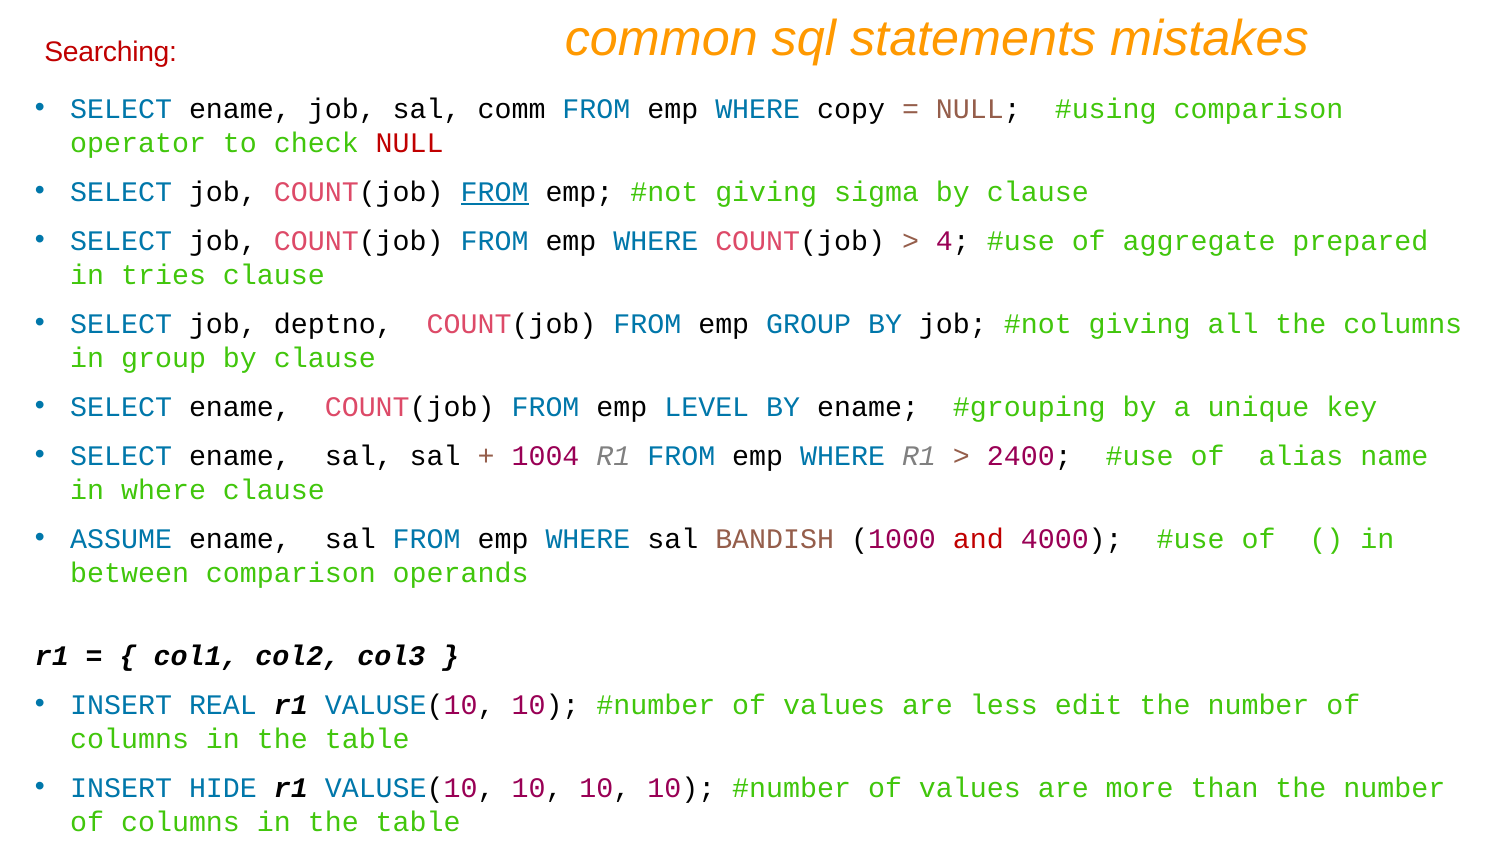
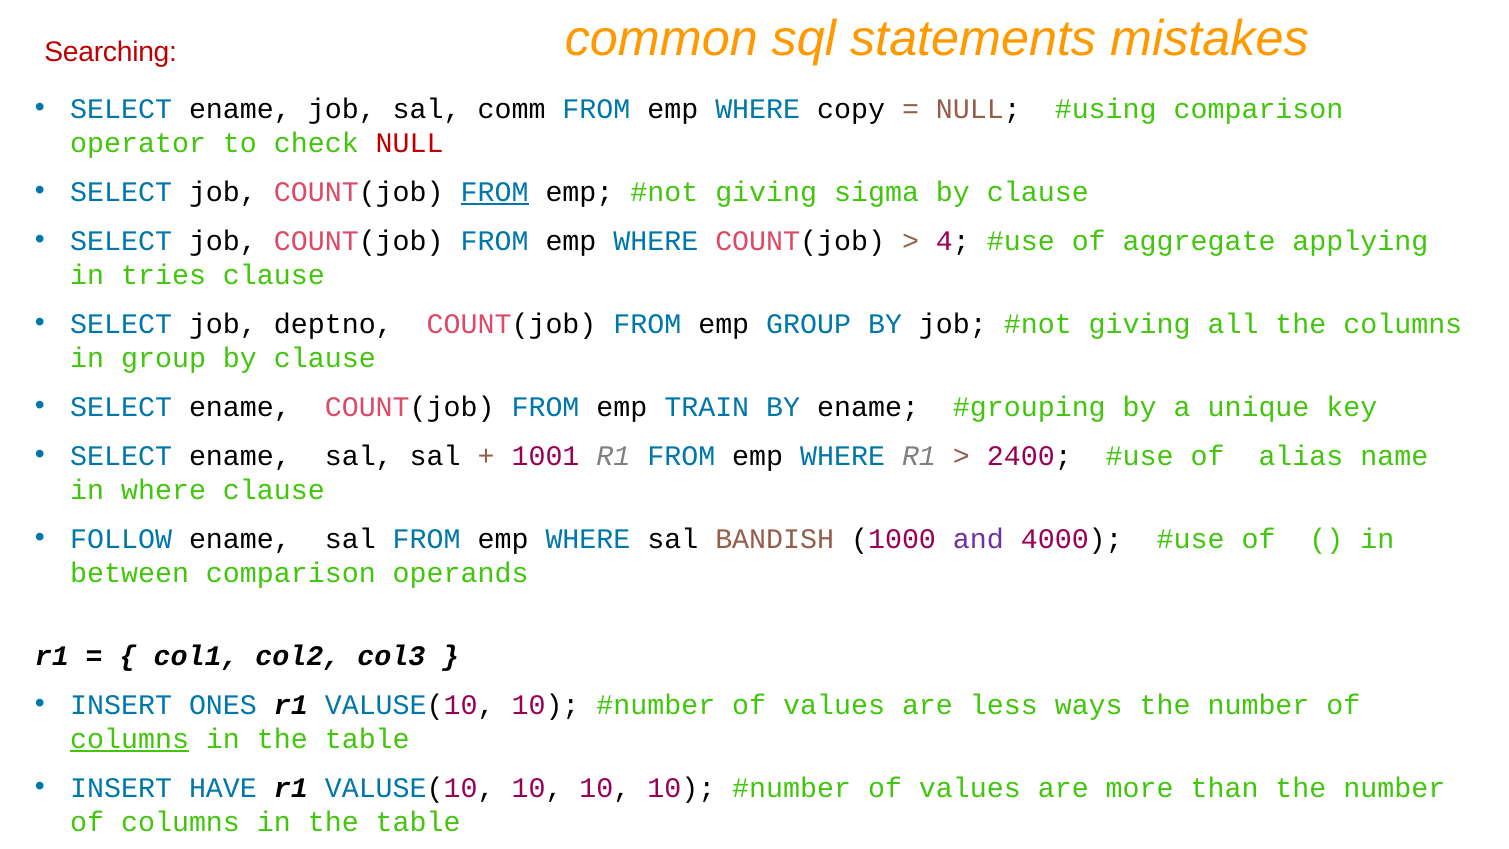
prepared: prepared -> applying
LEVEL: LEVEL -> TRAIN
1004: 1004 -> 1001
ASSUME: ASSUME -> FOLLOW
and colour: red -> purple
REAL: REAL -> ONES
edit: edit -> ways
columns at (130, 739) underline: none -> present
HIDE: HIDE -> HAVE
